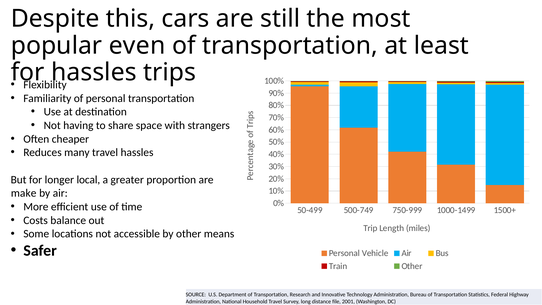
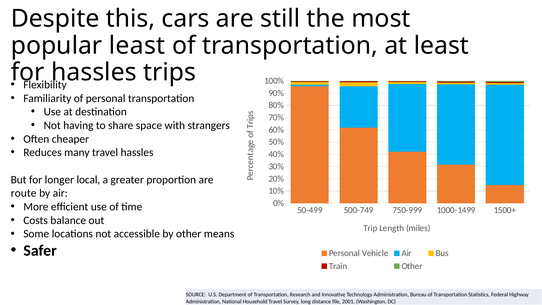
popular even: even -> least
make: make -> route
